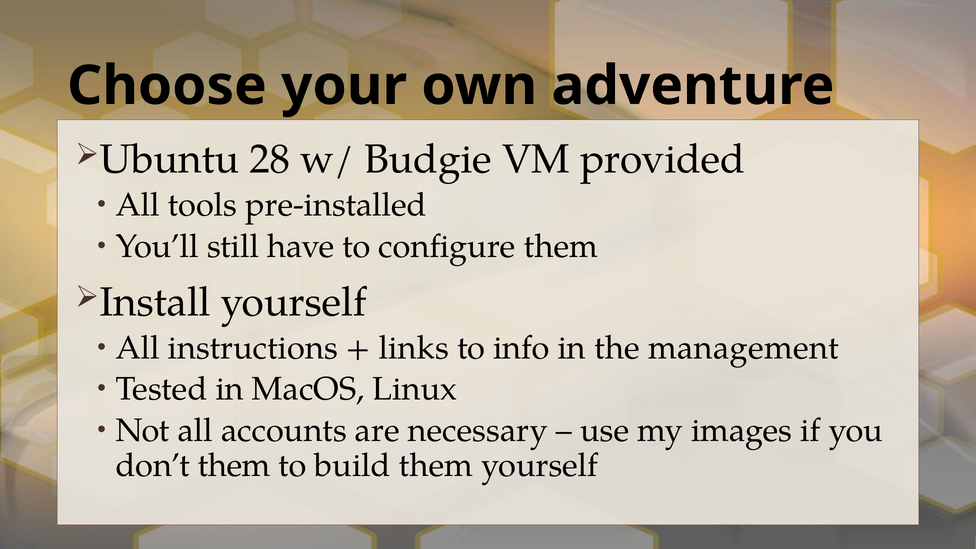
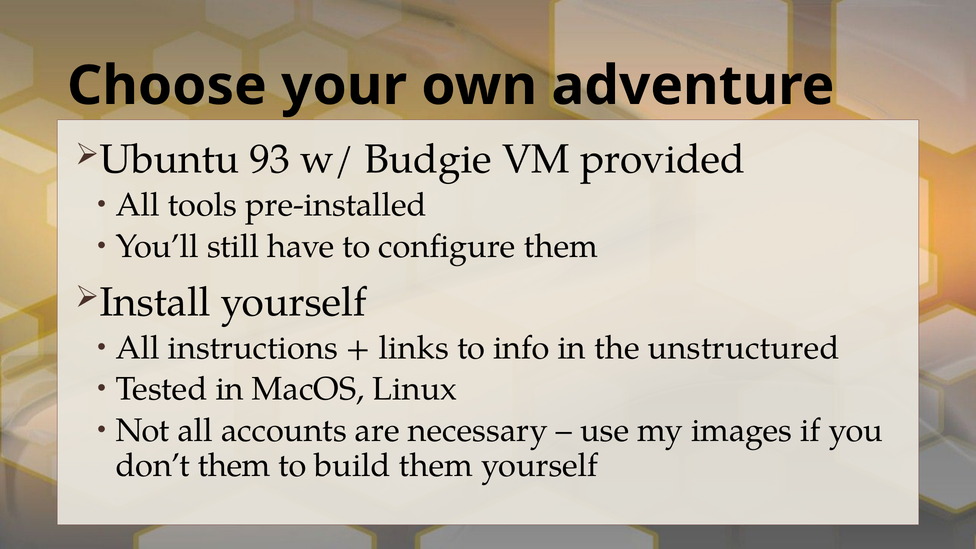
28: 28 -> 93
management: management -> unstructured
